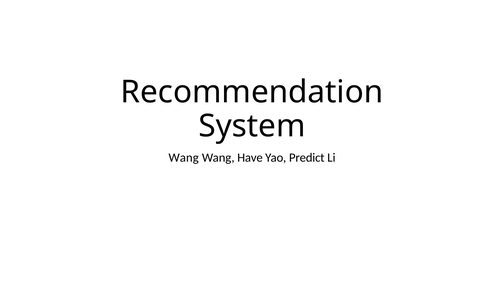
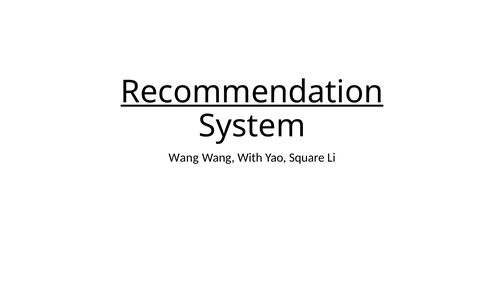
Recommendation underline: none -> present
Have: Have -> With
Predict: Predict -> Square
